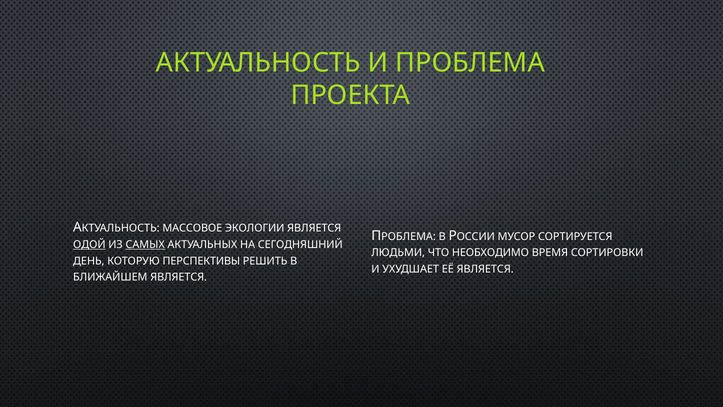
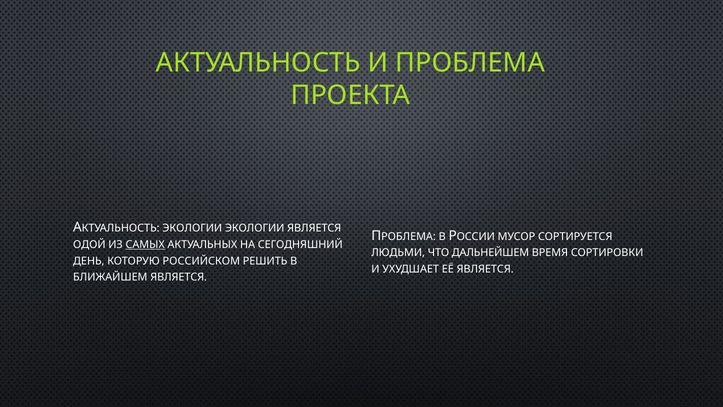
МАССОВОЕ at (192, 228): МАССОВОЕ -> ЭКОЛОГИИ
ОДОЙ underline: present -> none
НЕОБХОДИМО: НЕОБХОДИМО -> ДАЛЬНЕЙШЕМ
ПЕРСПЕКТИВЫ: ПЕРСПЕКТИВЫ -> РОССИЙСКОМ
